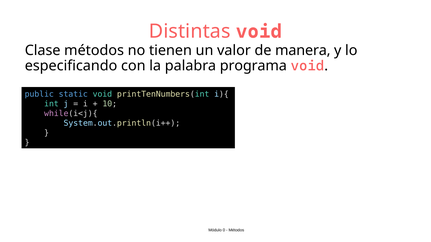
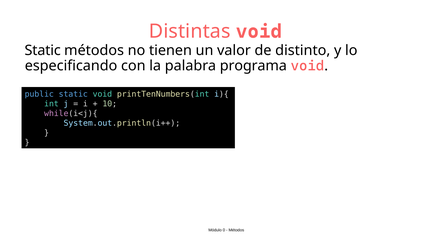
Clase at (43, 51): Clase -> Static
manera: manera -> distinto
